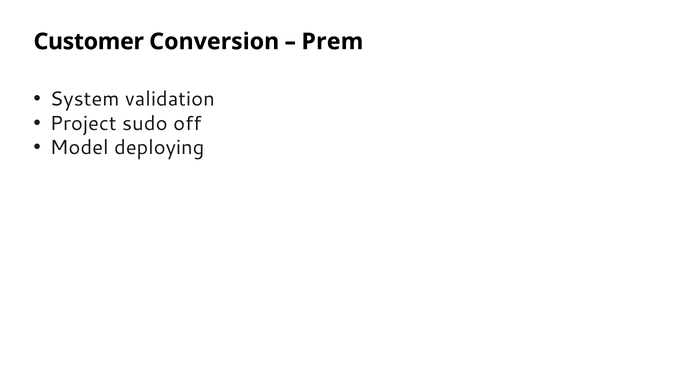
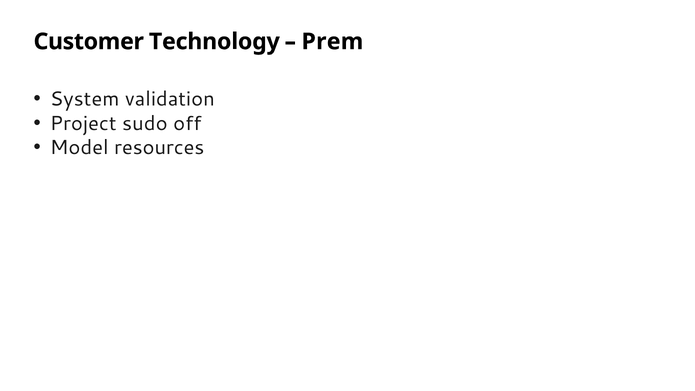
Conversion: Conversion -> Technology
deploying: deploying -> resources
